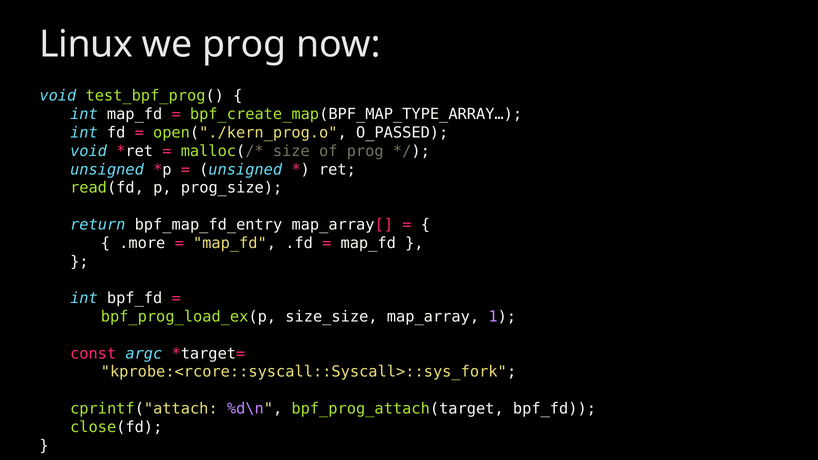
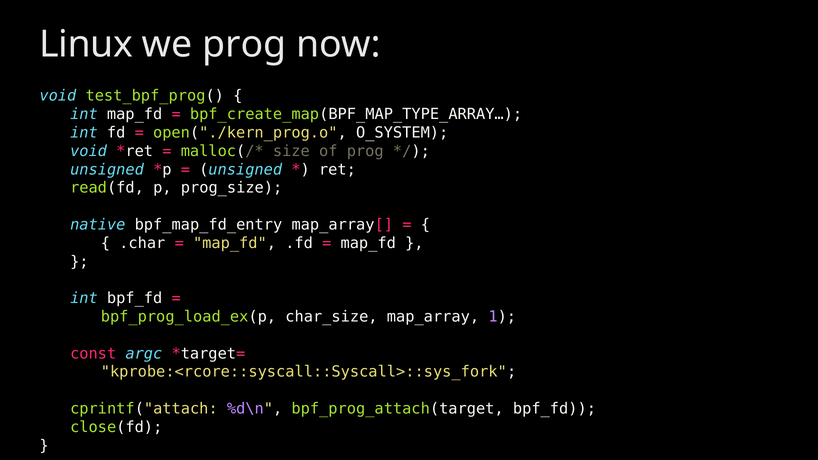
O_PASSED: O_PASSED -> O_SYSTEM
return: return -> native
.more: .more -> .char
size_size: size_size -> char_size
